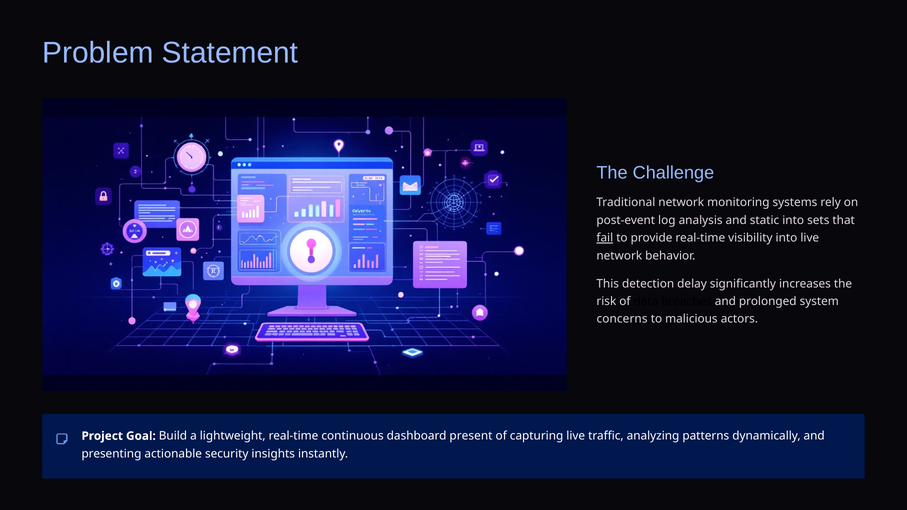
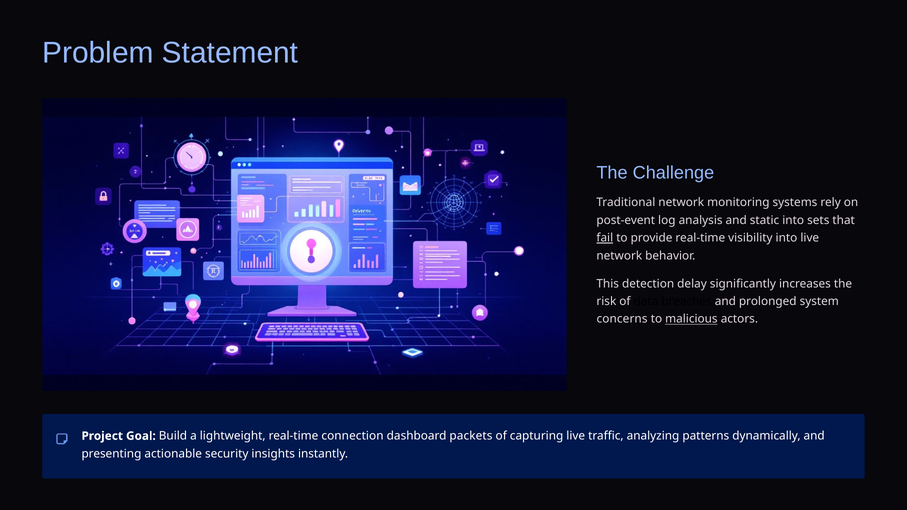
malicious underline: none -> present
continuous: continuous -> connection
present: present -> packets
